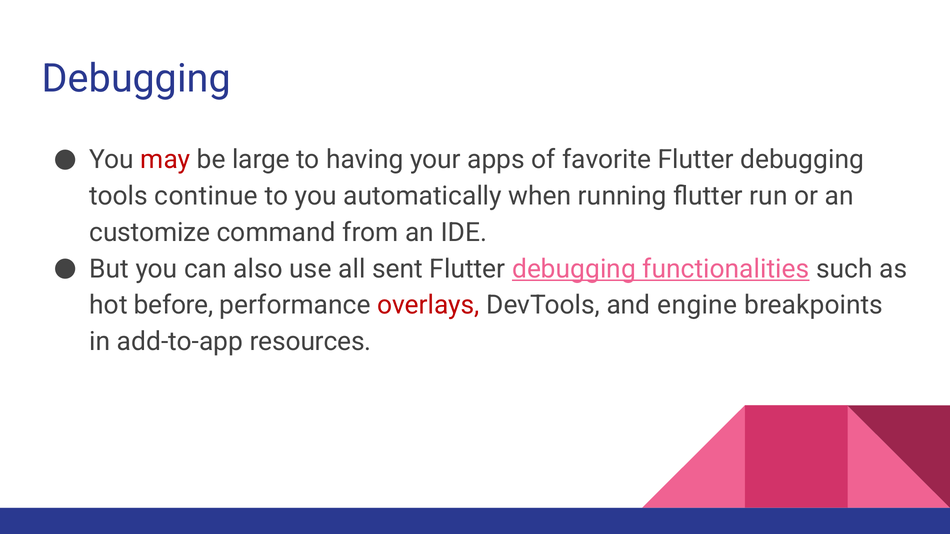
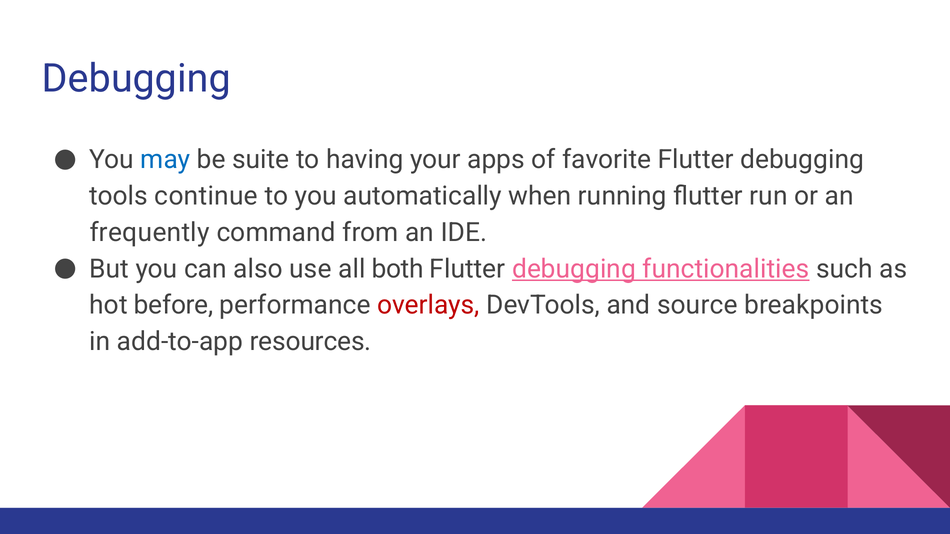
may colour: red -> blue
large: large -> suite
customize: customize -> frequently
sent: sent -> both
engine: engine -> source
